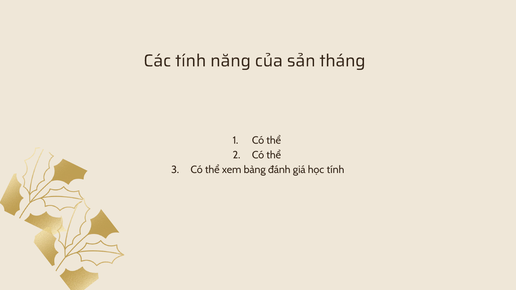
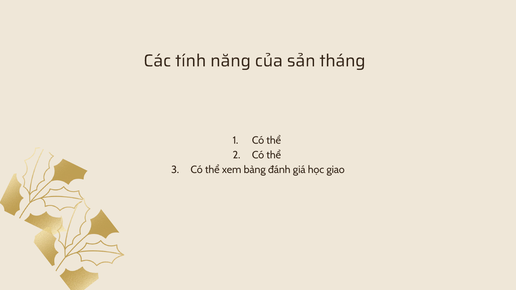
học tính: tính -> giao
